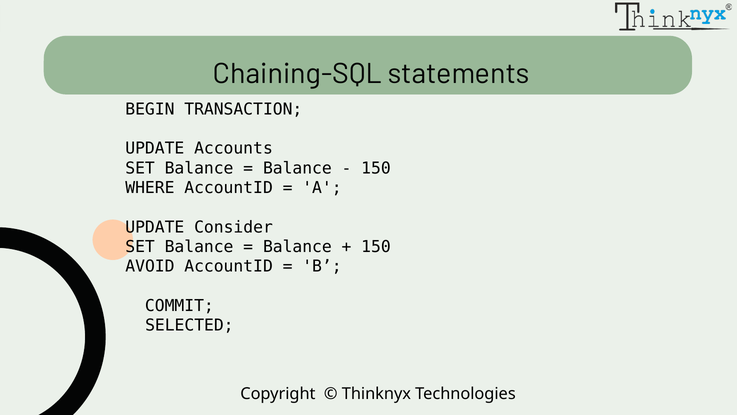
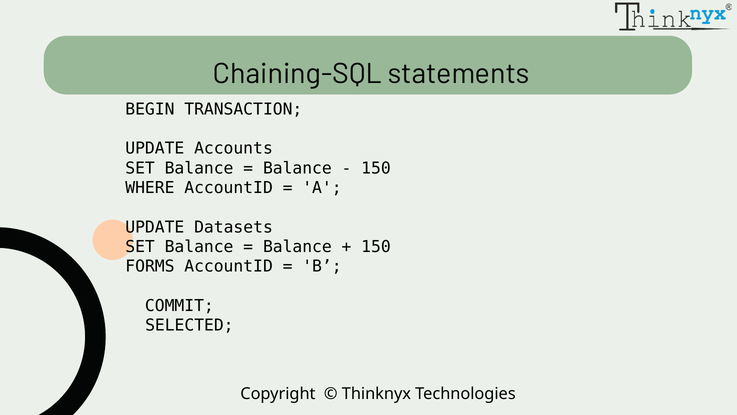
Consider: Consider -> Datasets
AVOID: AVOID -> FORMS
